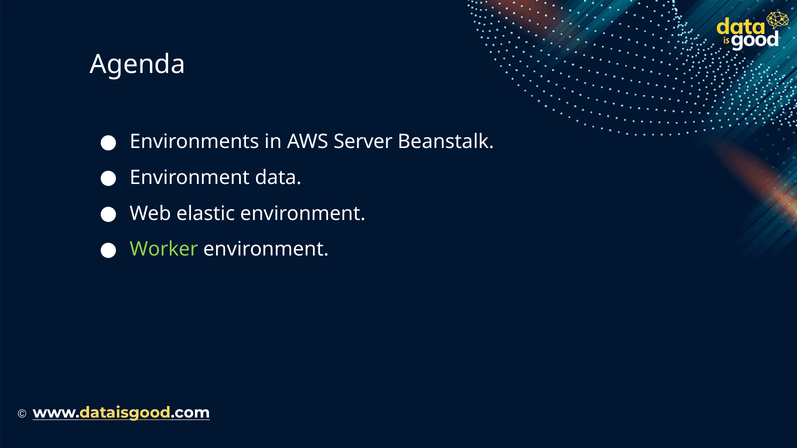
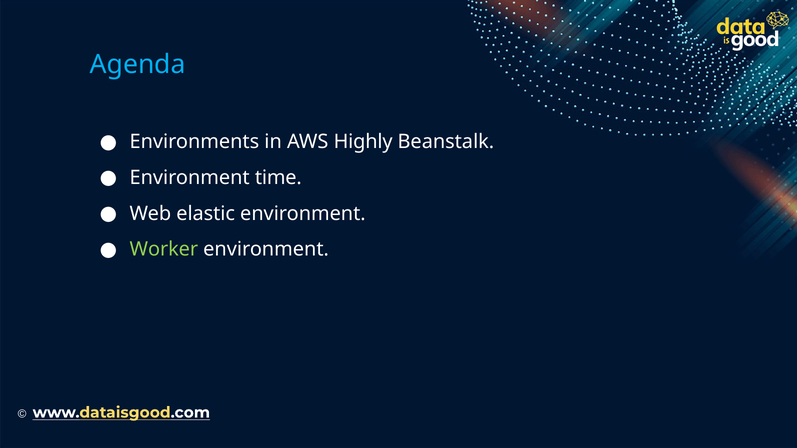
Agenda colour: white -> light blue
Server: Server -> Highly
data: data -> time
